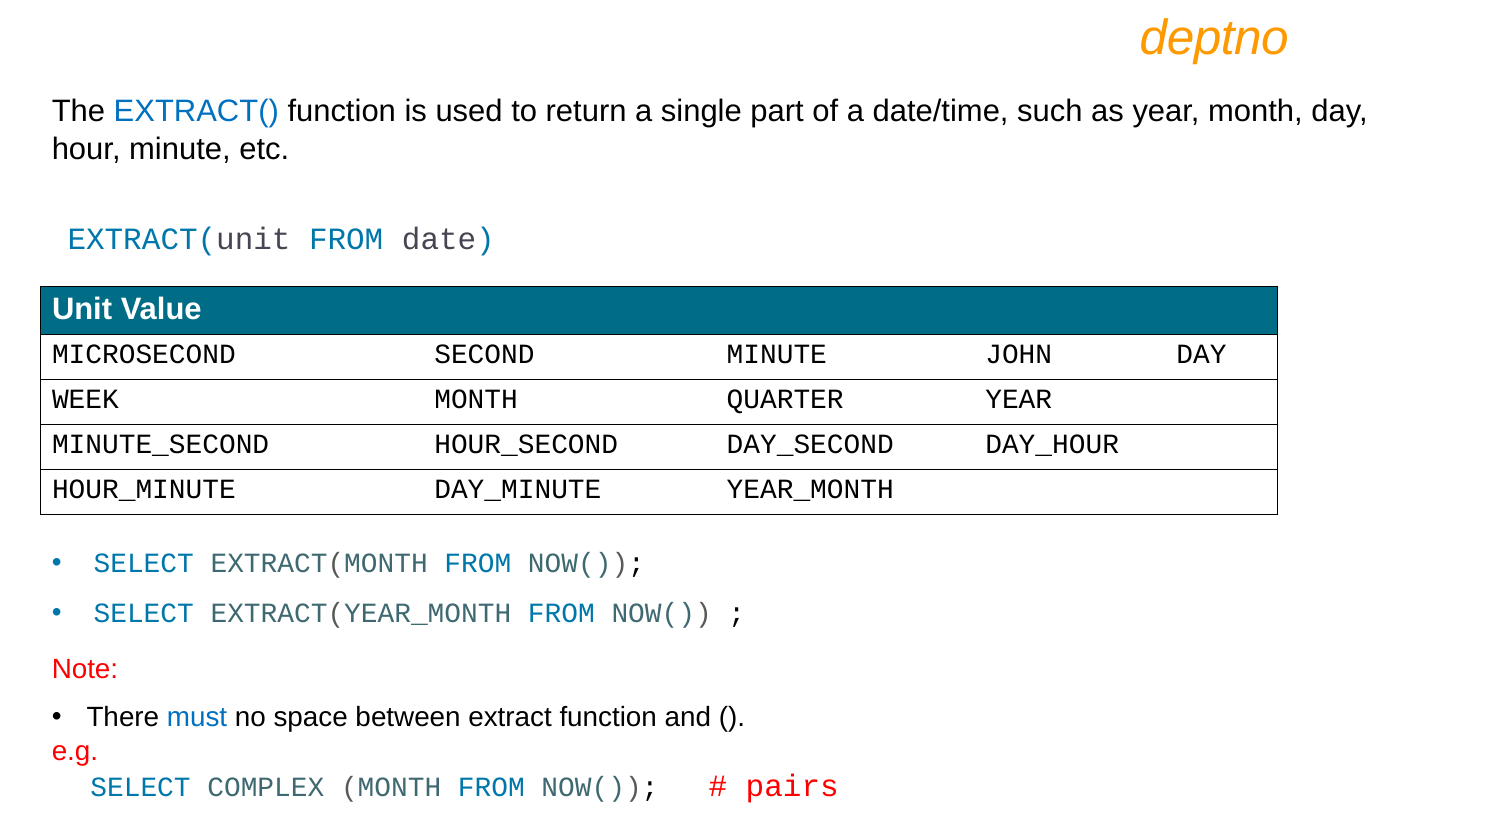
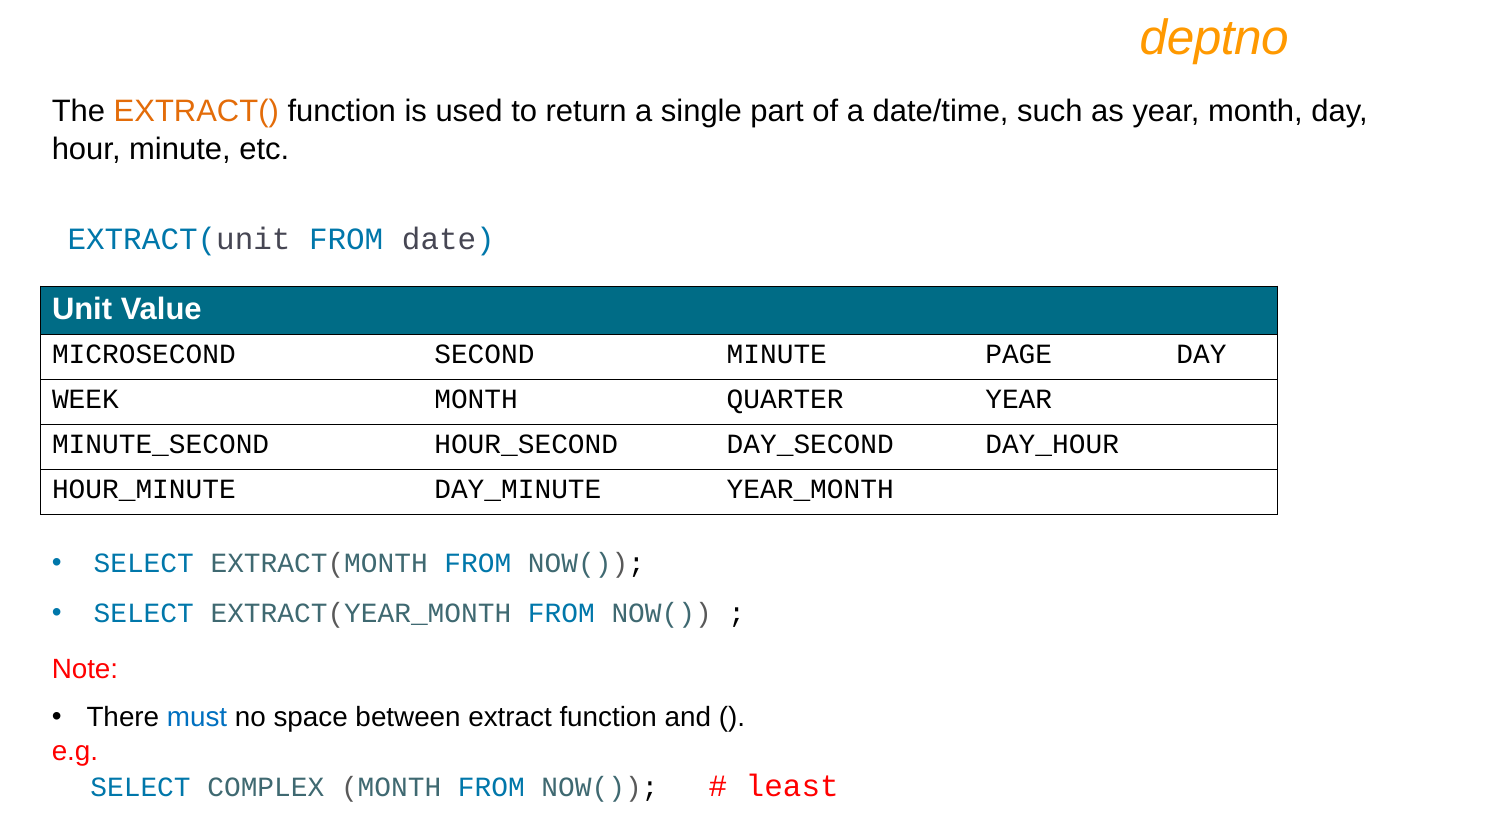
EXTRACT( colour: blue -> orange
JOHN: JOHN -> PAGE
pairs: pairs -> least
